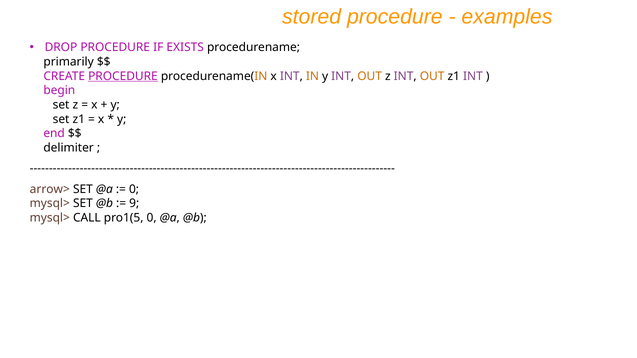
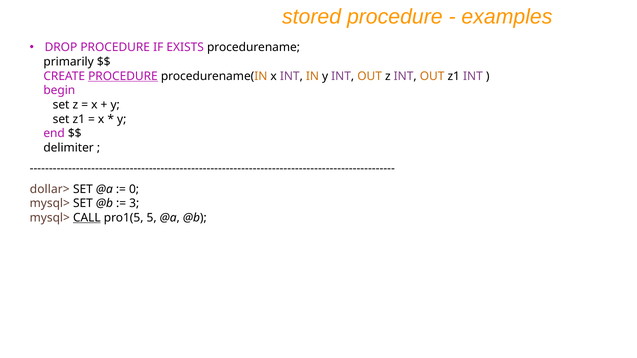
arrow>: arrow> -> dollar>
9: 9 -> 3
CALL underline: none -> present
pro1(5 0: 0 -> 5
